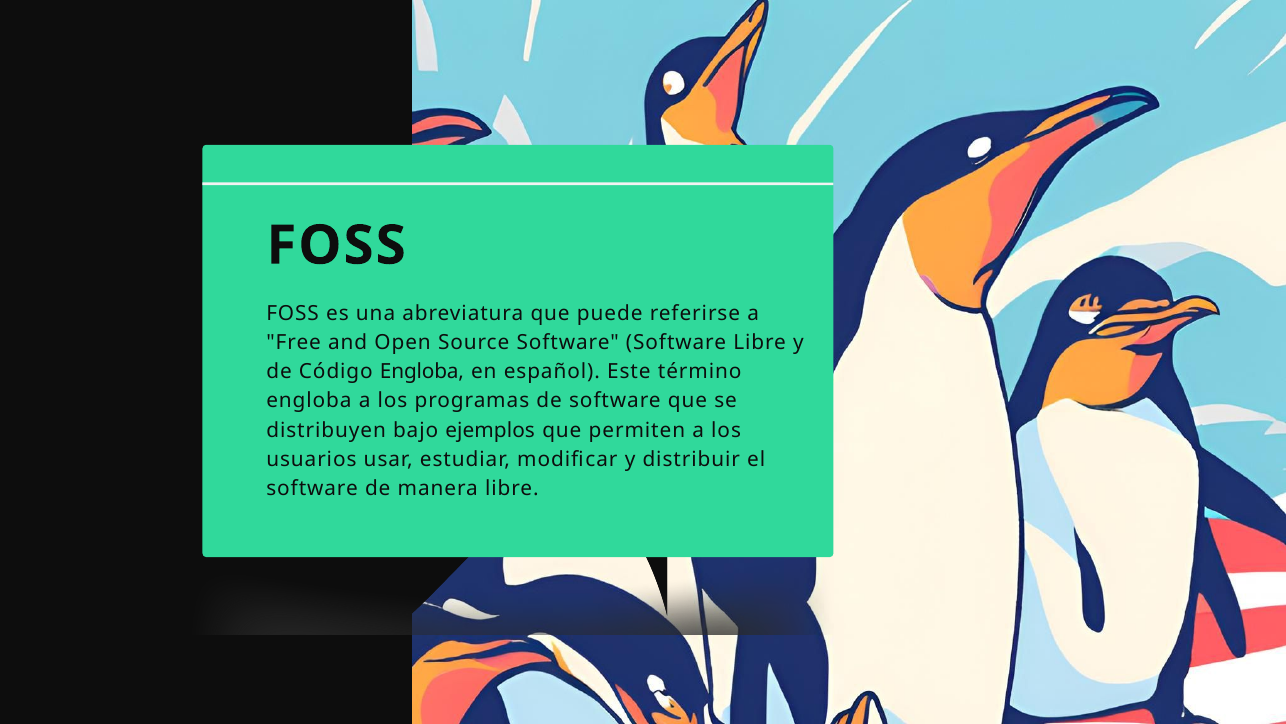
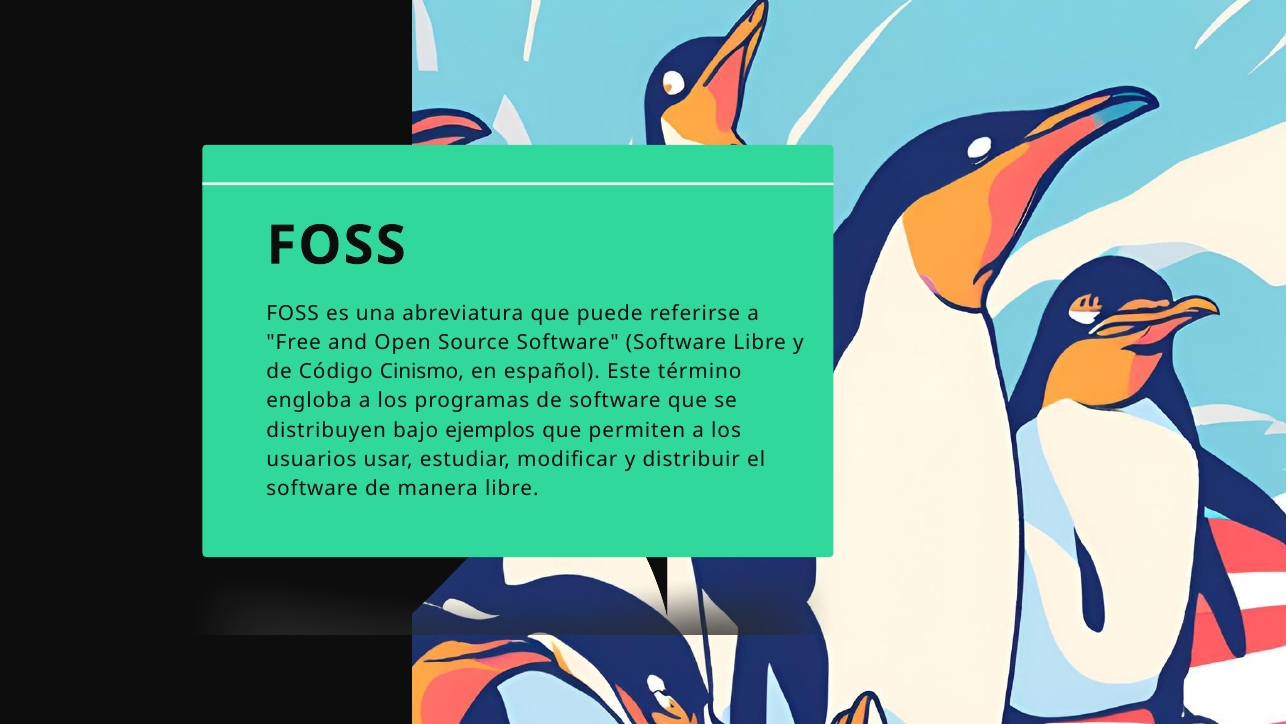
Código Engloba: Engloba -> Cinismo
